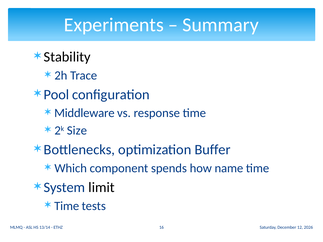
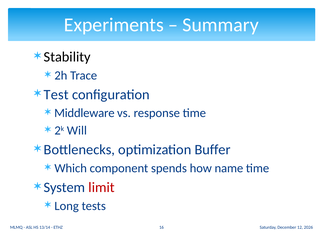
Pool: Pool -> Test
Size: Size -> Will
limit colour: black -> red
Time at (67, 206): Time -> Long
